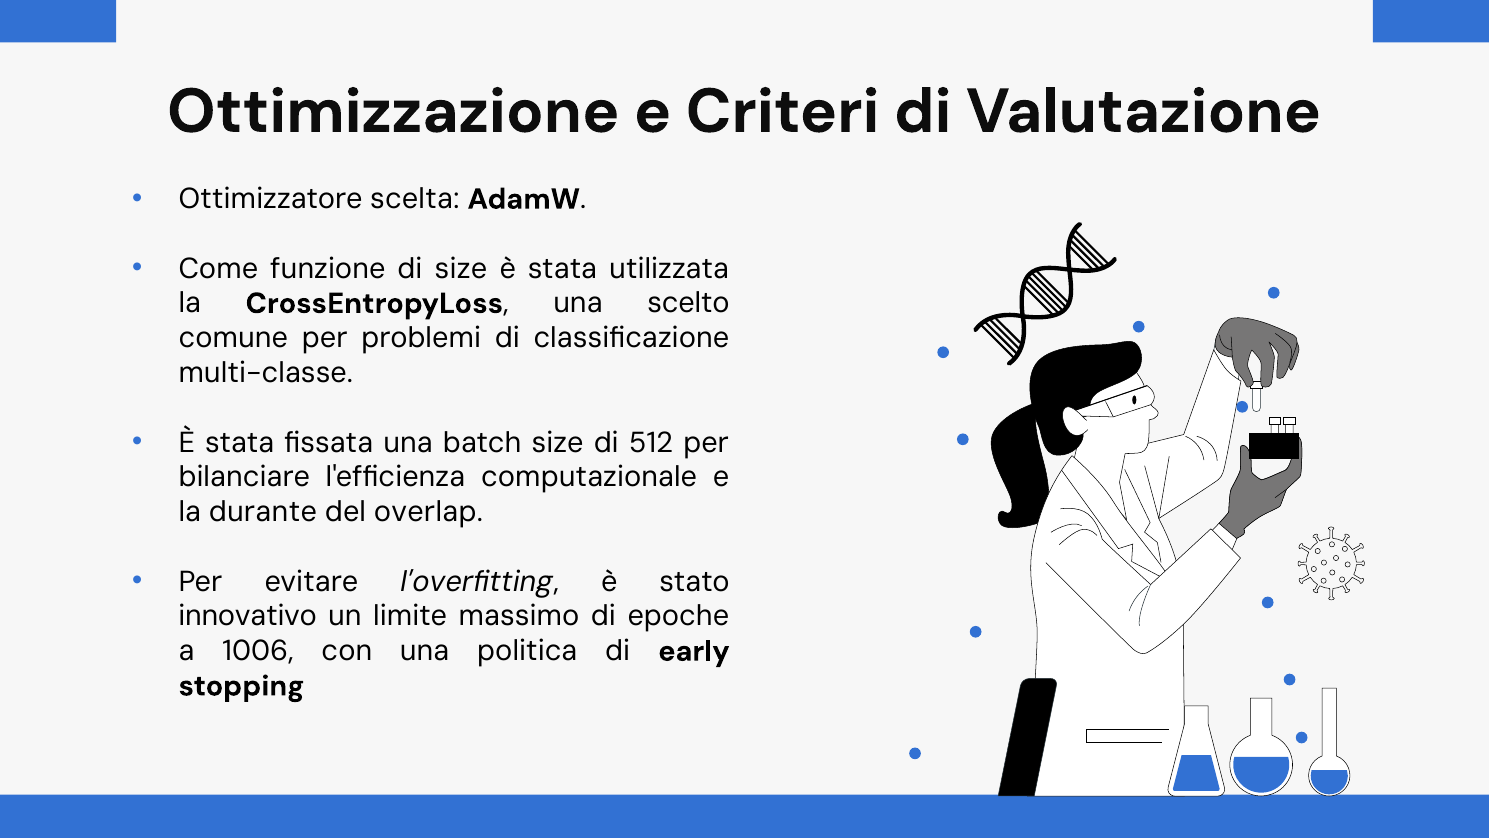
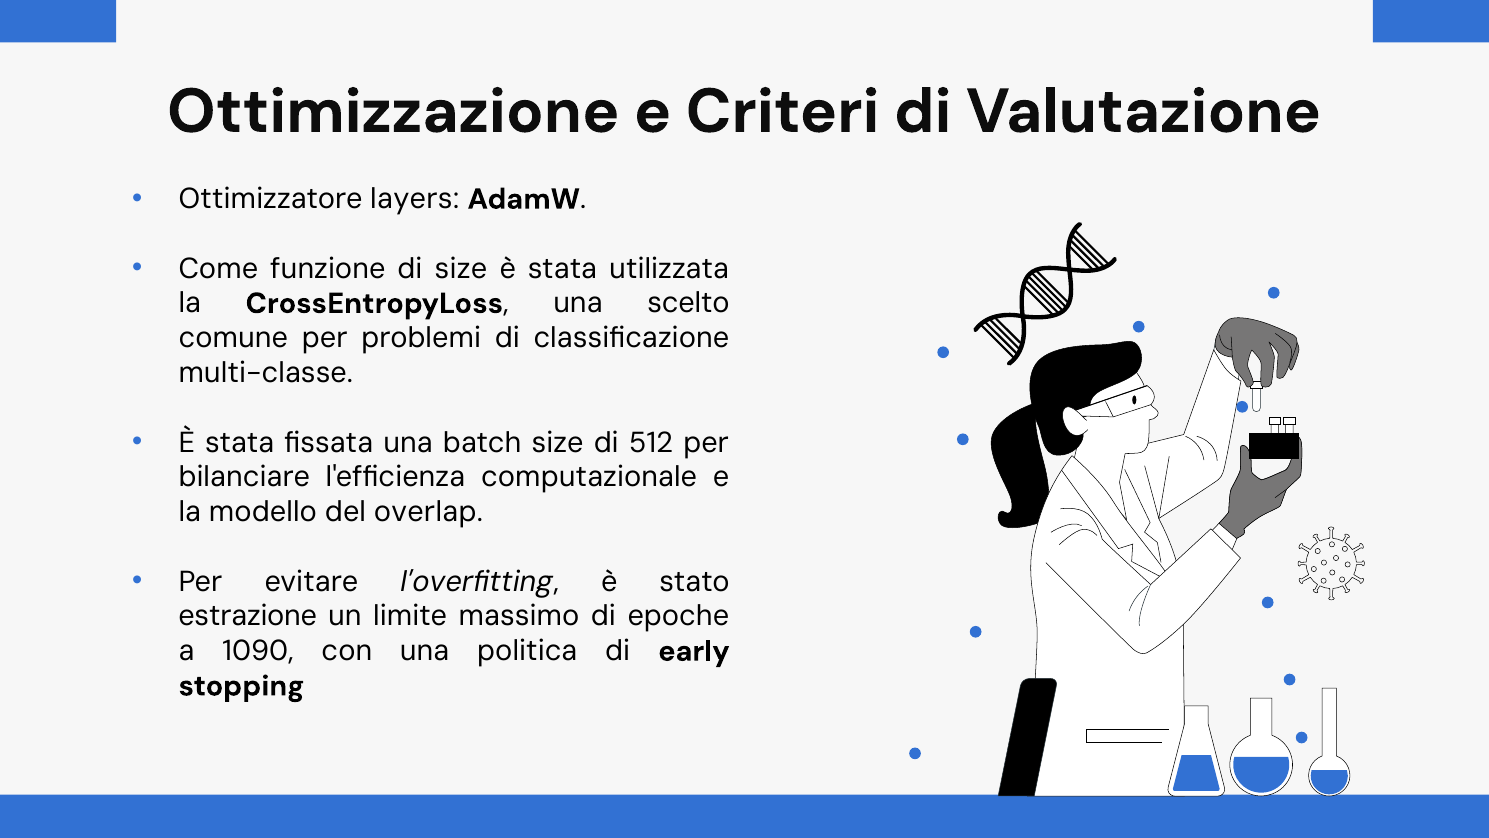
scelta: scelta -> layers
durante: durante -> modello
innovativo: innovativo -> estrazione
1006: 1006 -> 1090
